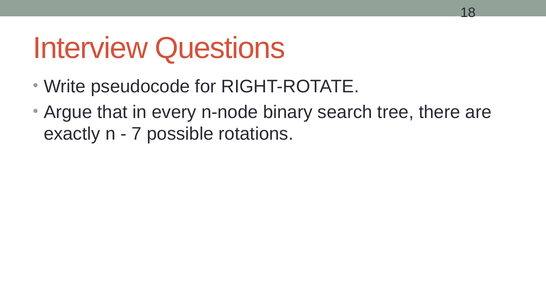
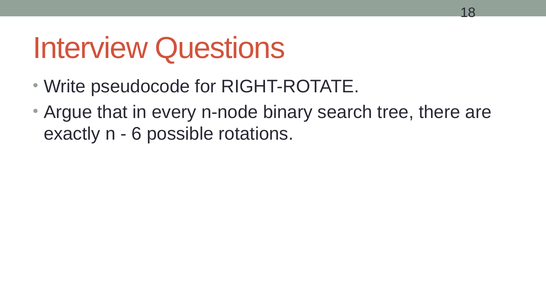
7: 7 -> 6
